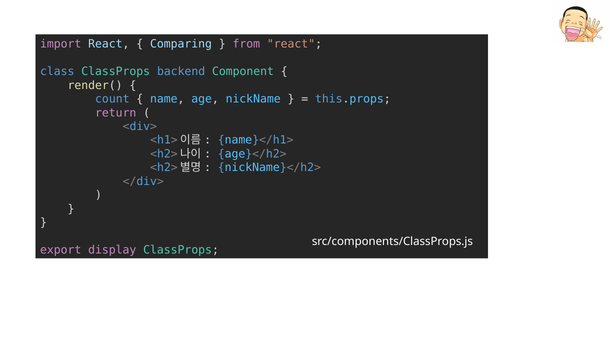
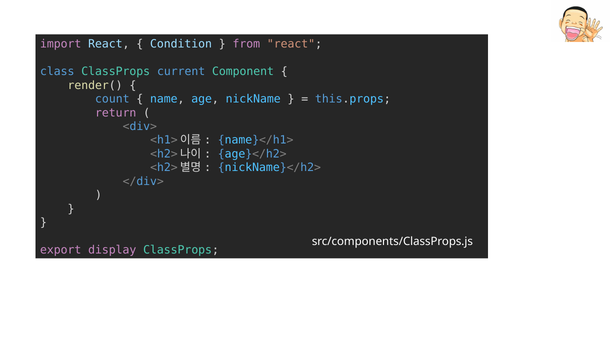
Comparing: Comparing -> Condition
backend: backend -> current
